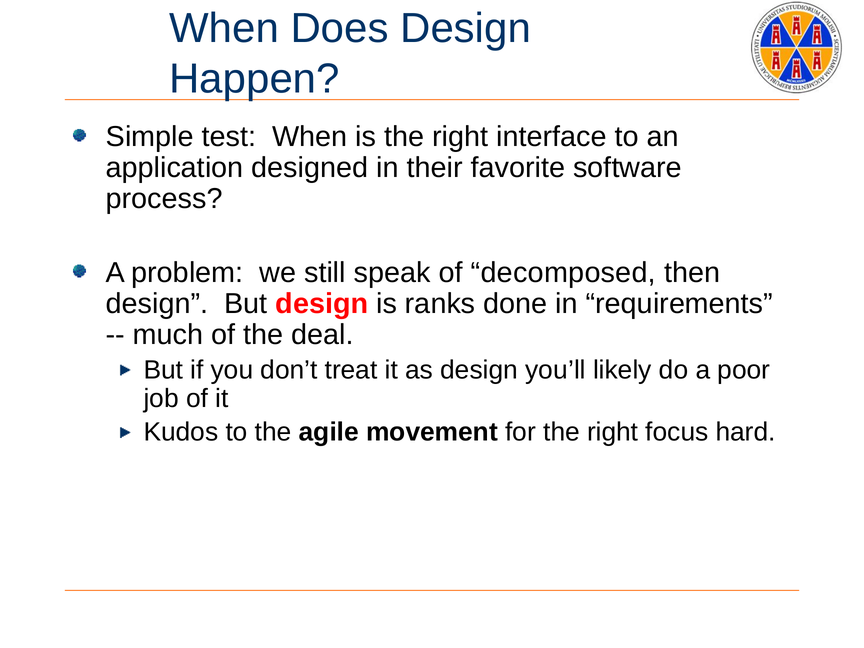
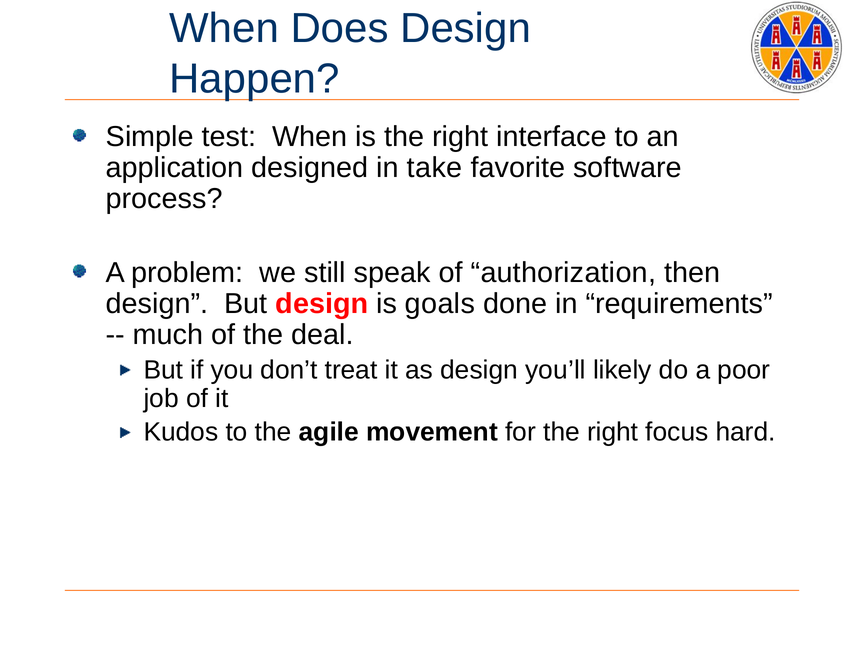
their: their -> take
decomposed: decomposed -> authorization
ranks: ranks -> goals
